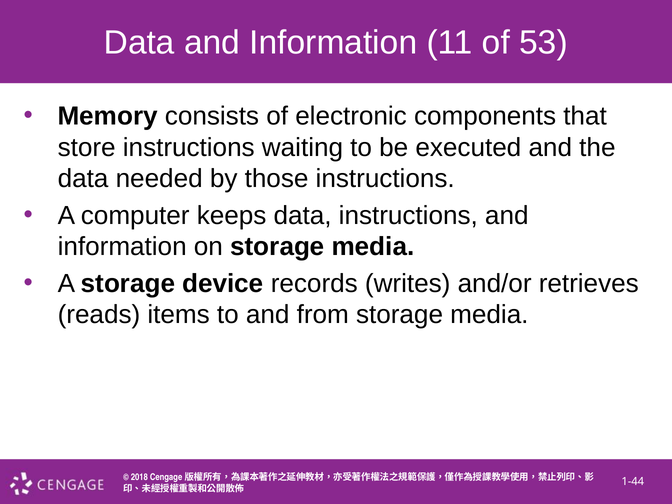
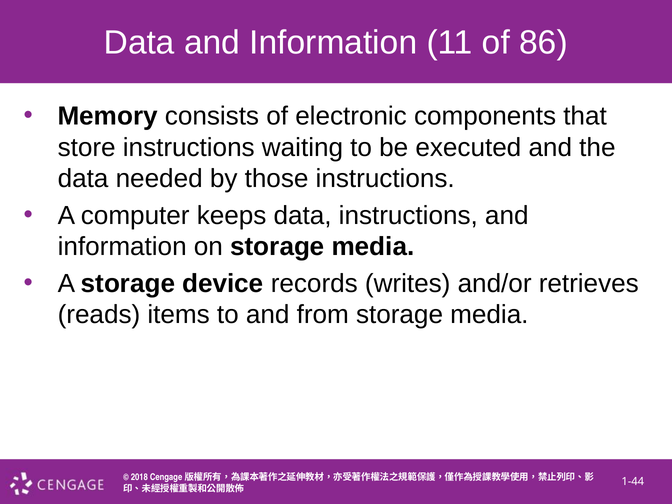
53: 53 -> 86
